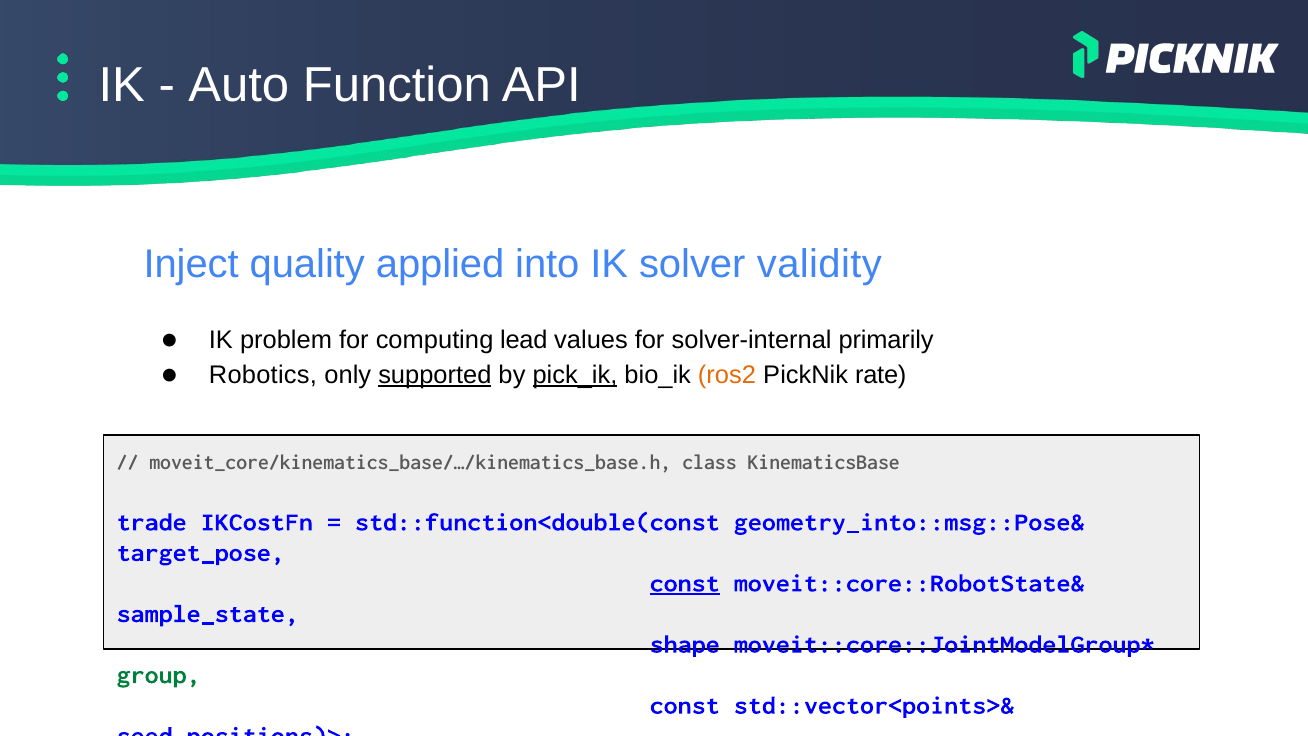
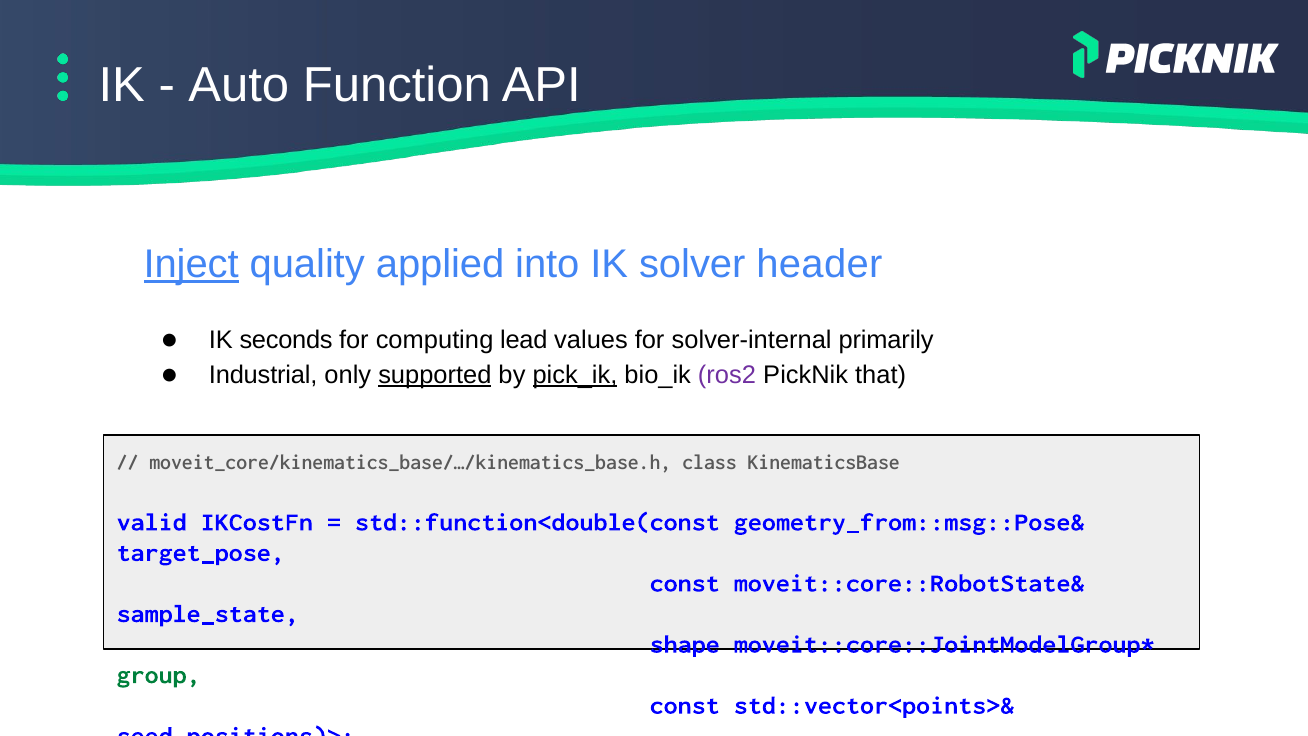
Inject underline: none -> present
validity: validity -> header
problem: problem -> seconds
Robotics: Robotics -> Industrial
ros2 colour: orange -> purple
rate: rate -> that
trade: trade -> valid
geometry_into::msg::Pose&: geometry_into::msg::Pose& -> geometry_from::msg::Pose&
const at (685, 583) underline: present -> none
